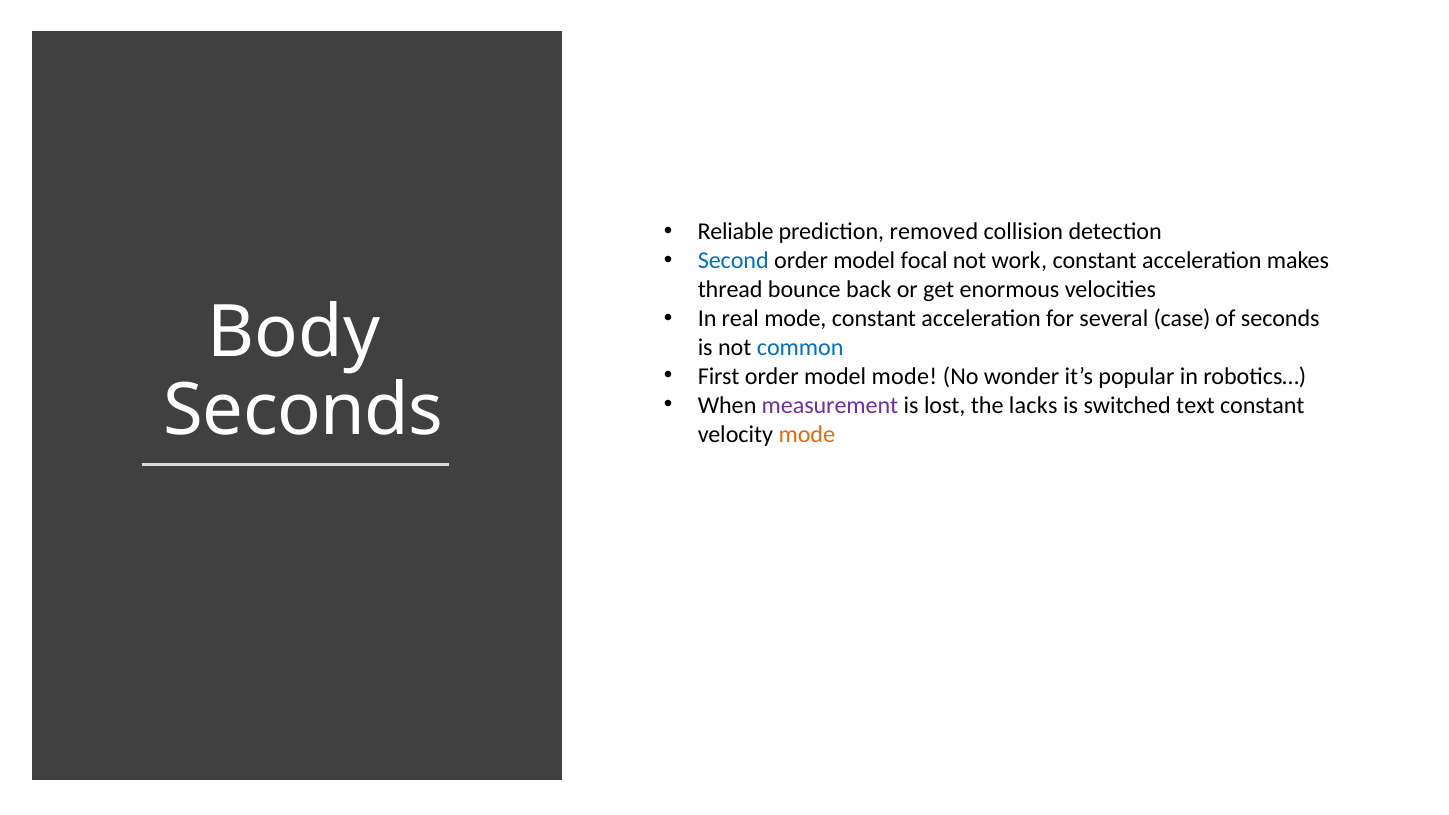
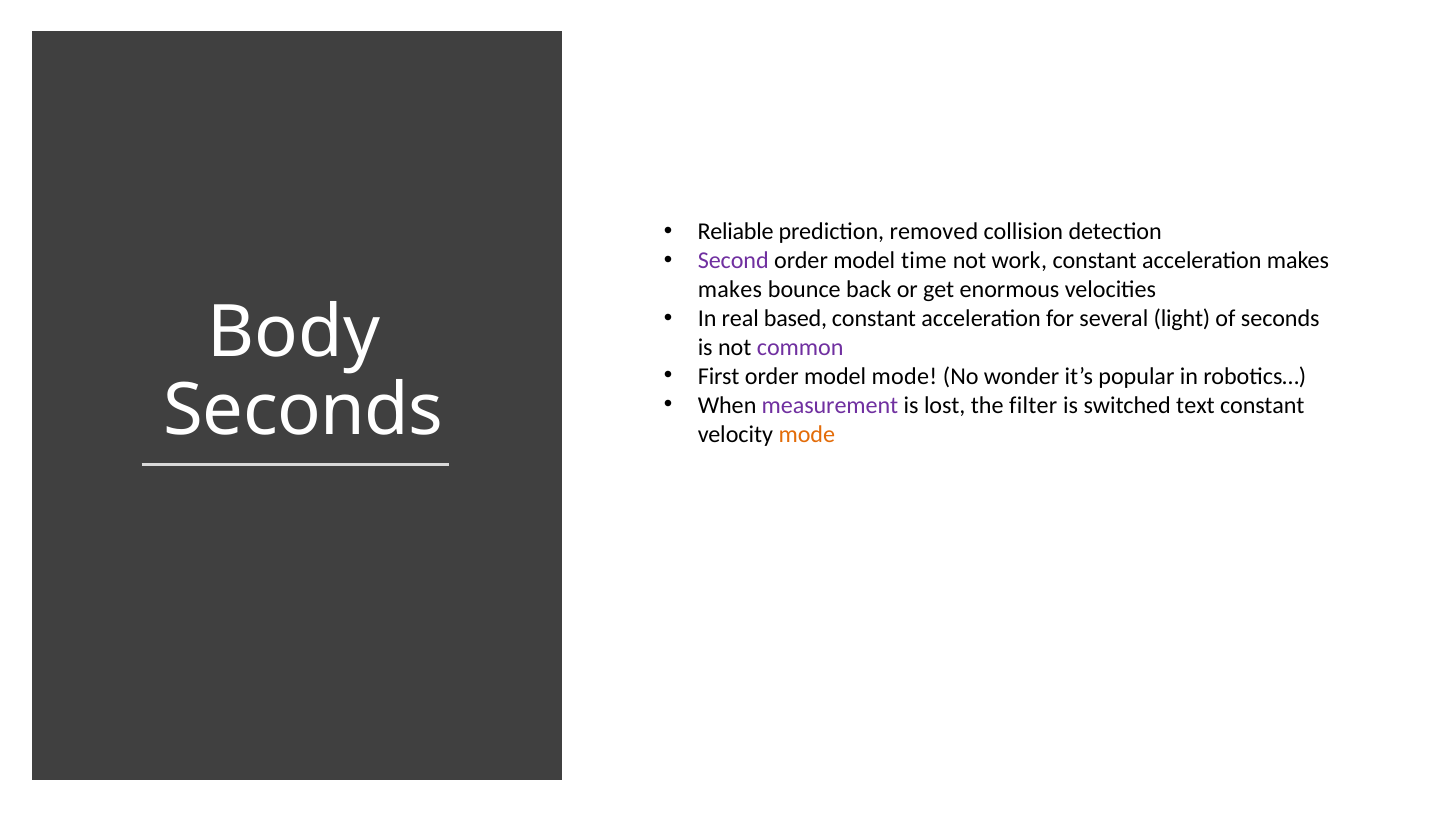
Second colour: blue -> purple
focal: focal -> time
thread at (730, 290): thread -> makes
real mode: mode -> based
case: case -> light
common colour: blue -> purple
lacks: lacks -> filter
